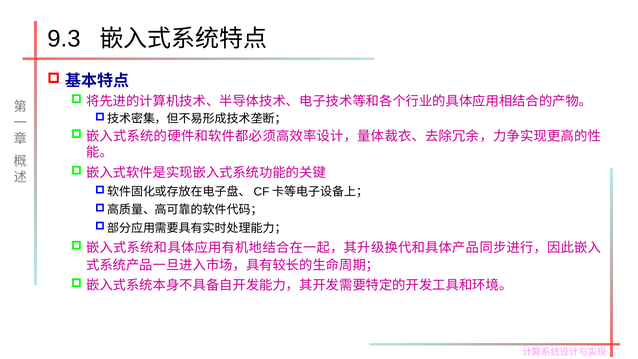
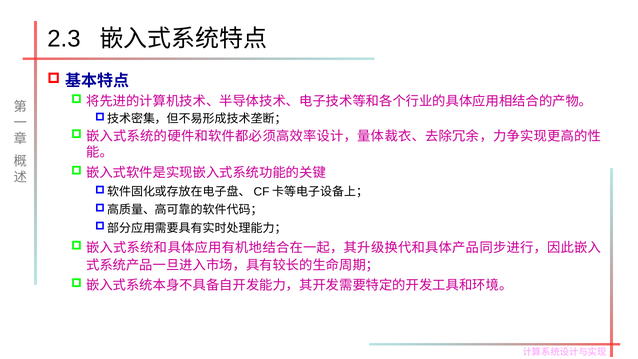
9.3: 9.3 -> 2.3
